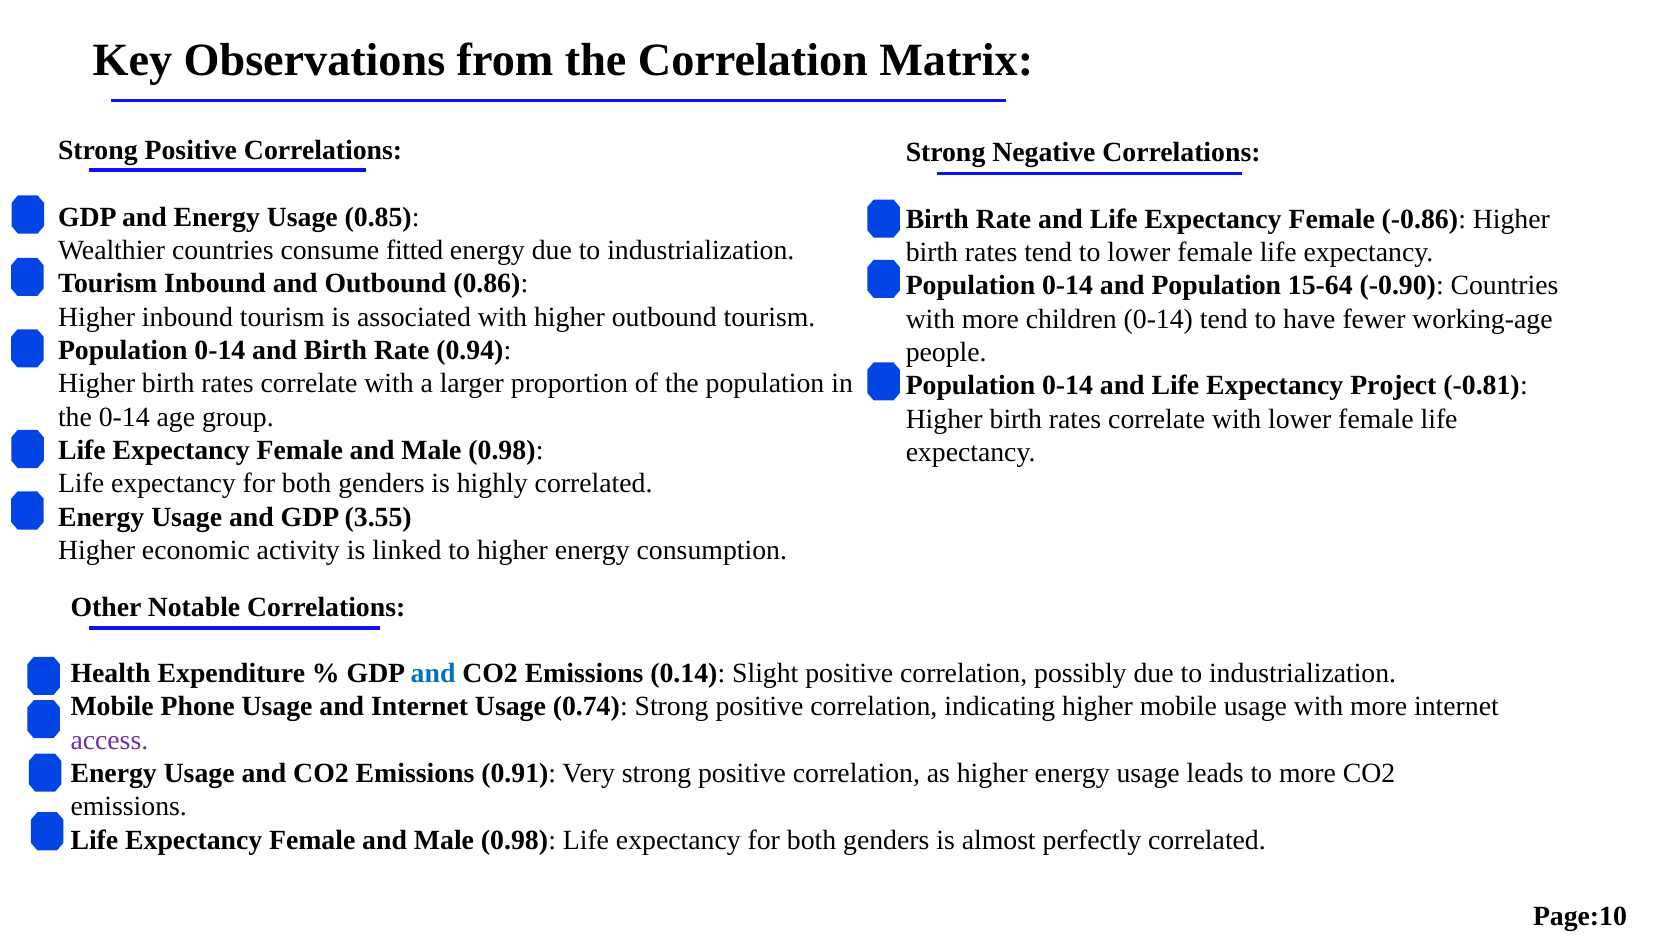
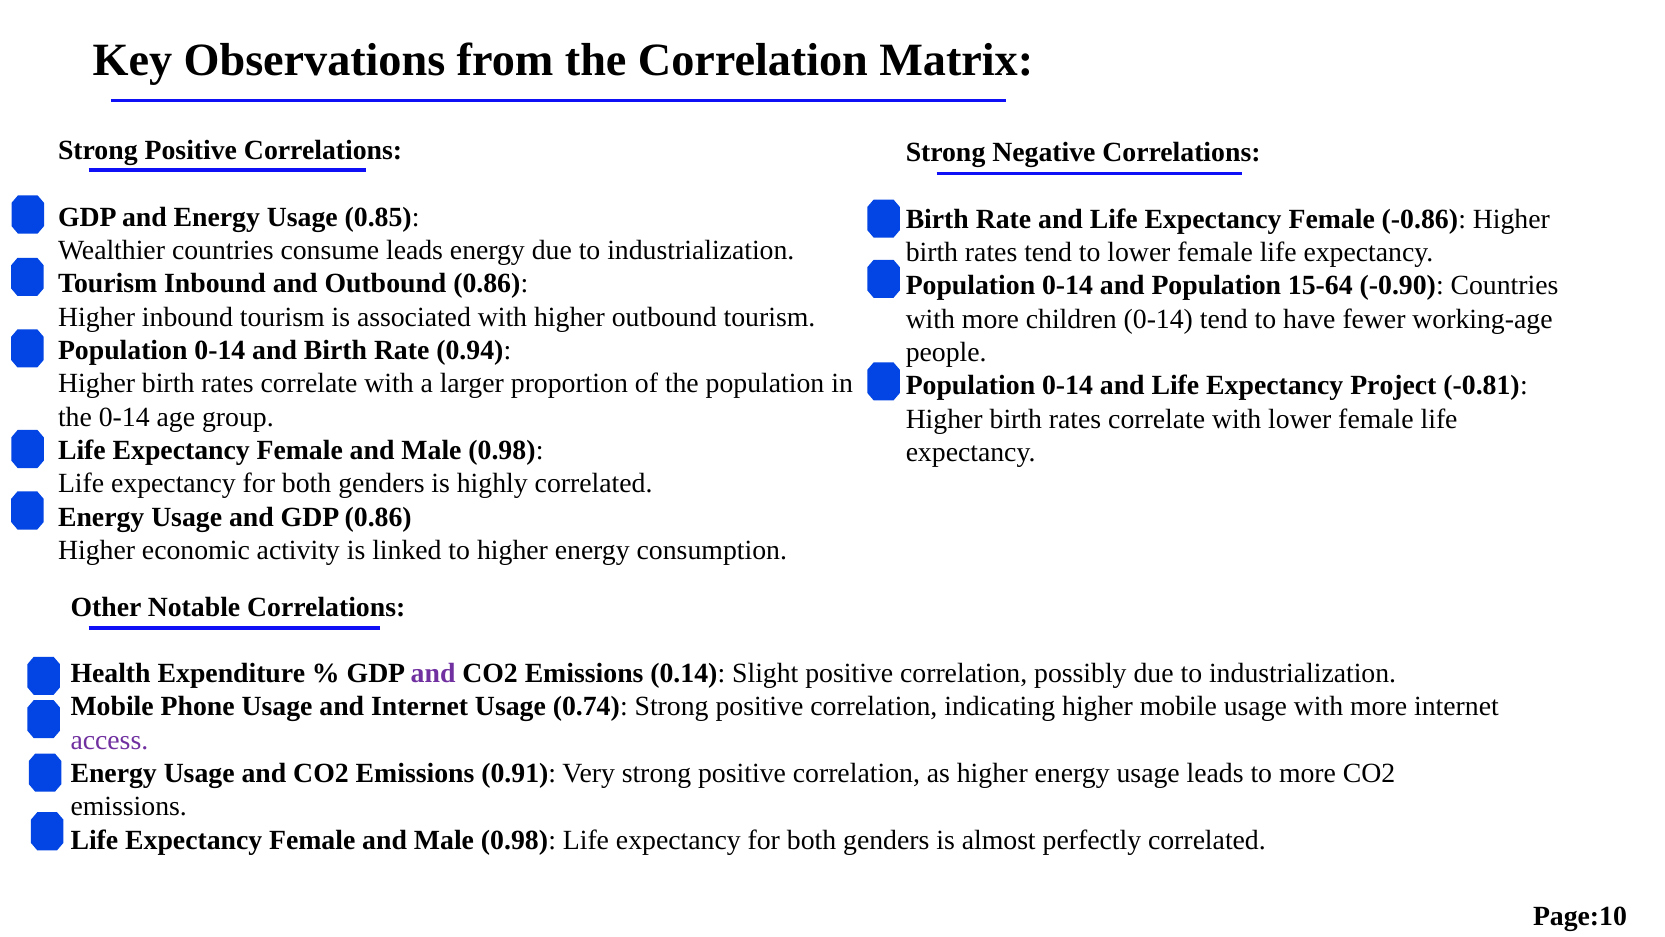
consume fitted: fitted -> leads
GDP 3.55: 3.55 -> 0.86
and at (433, 673) colour: blue -> purple
